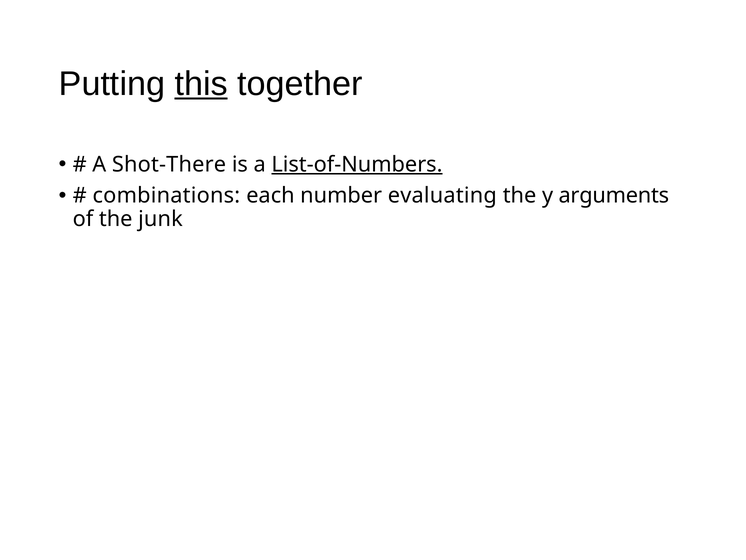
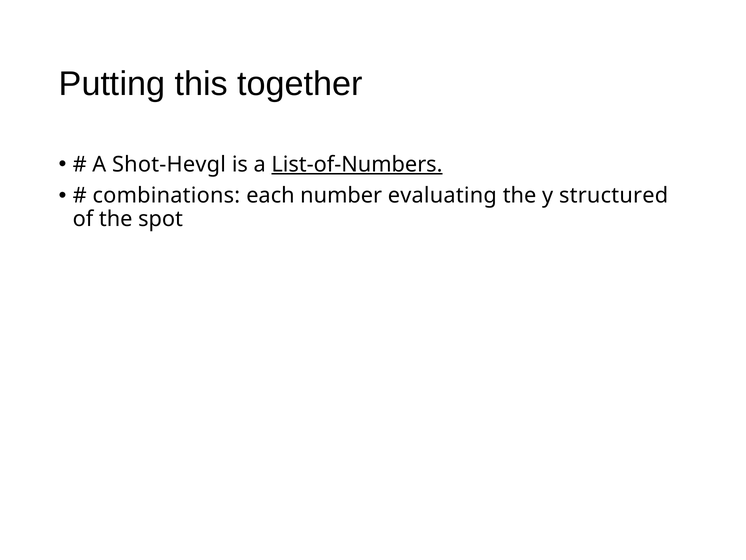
this underline: present -> none
Shot-There: Shot-There -> Shot-Hevgl
arguments: arguments -> structured
junk: junk -> spot
